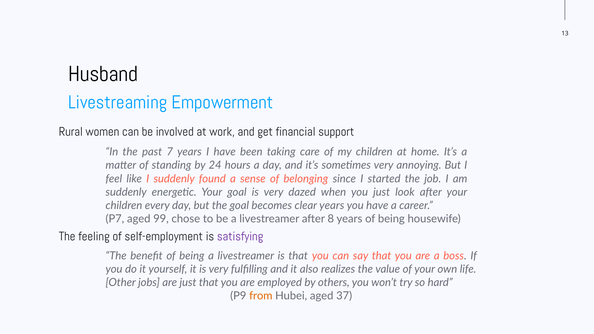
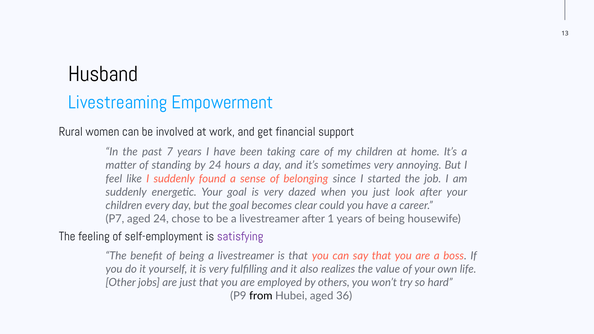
clear years: years -> could
aged 99: 99 -> 24
8: 8 -> 1
from colour: orange -> black
37: 37 -> 36
